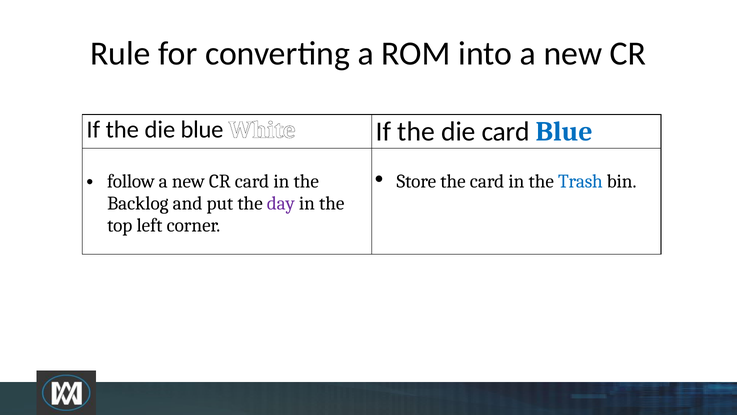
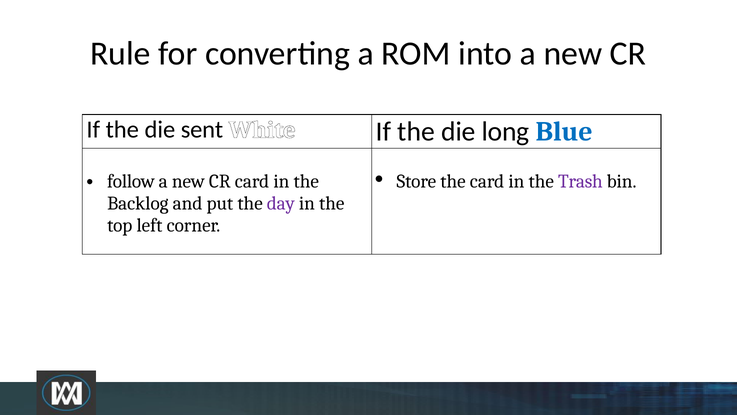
die blue: blue -> sent
die card: card -> long
Trash colour: blue -> purple
